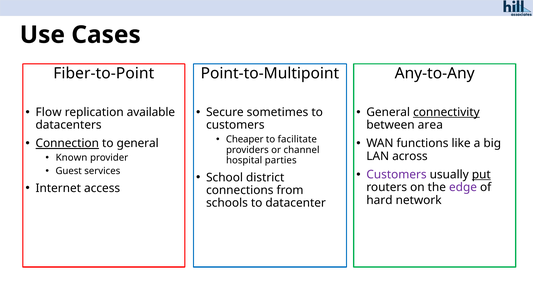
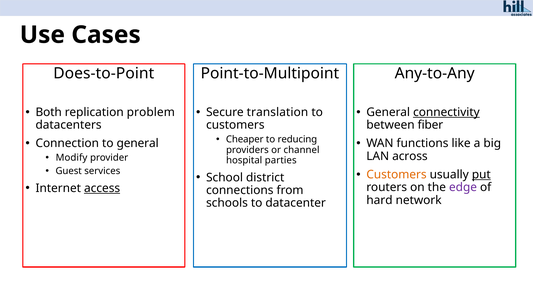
Fiber-to-Point: Fiber-to-Point -> Does-to-Point
Flow: Flow -> Both
available: available -> problem
sometimes: sometimes -> translation
area: area -> fiber
facilitate: facilitate -> reducing
Connection underline: present -> none
Known: Known -> Modify
Customers at (396, 174) colour: purple -> orange
access underline: none -> present
